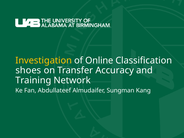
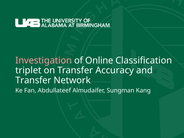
Investigation colour: yellow -> pink
shoes: shoes -> triplet
Training at (33, 80): Training -> Transfer
